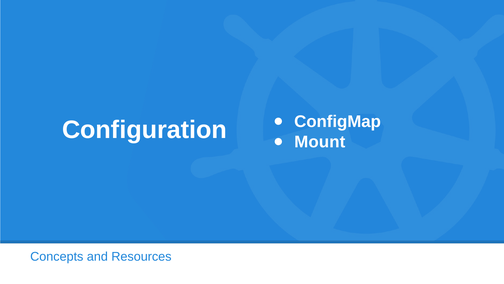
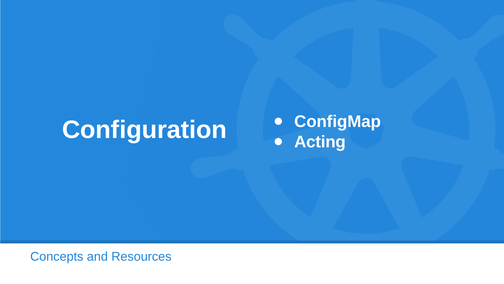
Mount: Mount -> Acting
